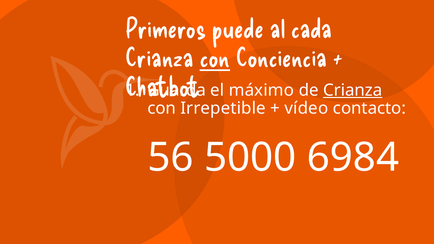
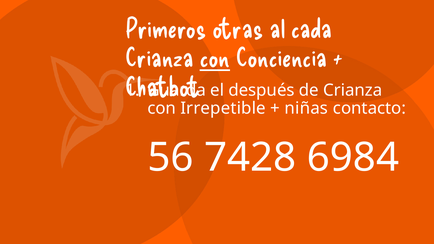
puede: puede -> otras
máximo: máximo -> después
Crianza at (353, 90) underline: present -> none
vídeo: vídeo -> niñas
5000: 5000 -> 7428
